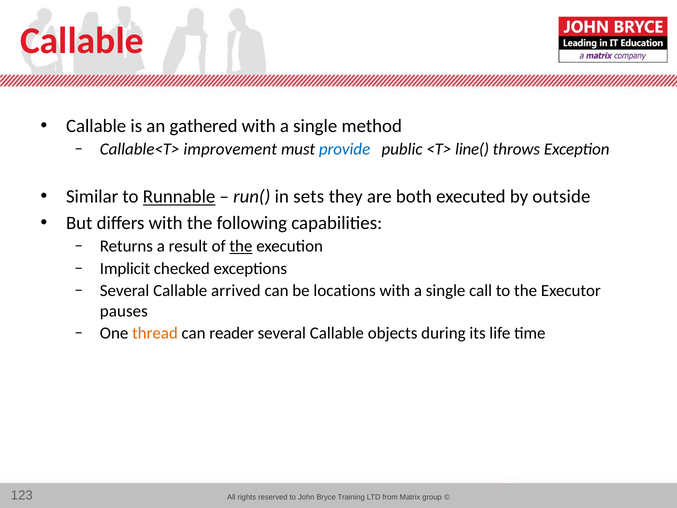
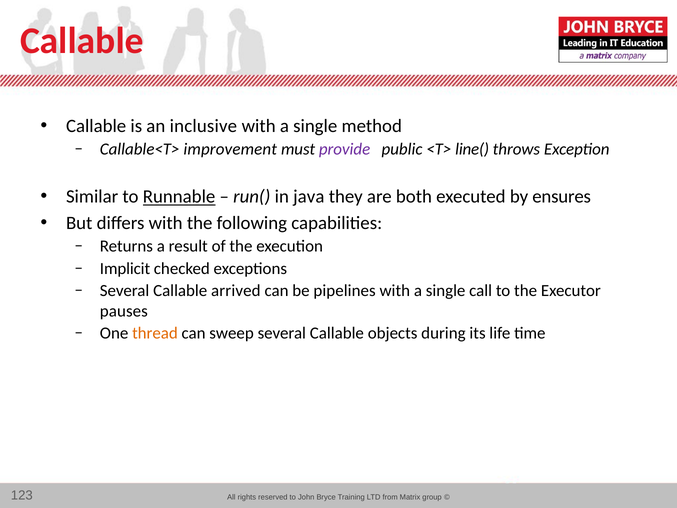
gathered: gathered -> inclusive
provide colour: blue -> purple
sets: sets -> java
outside: outside -> ensures
the at (241, 246) underline: present -> none
locations: locations -> pipelines
reader: reader -> sweep
